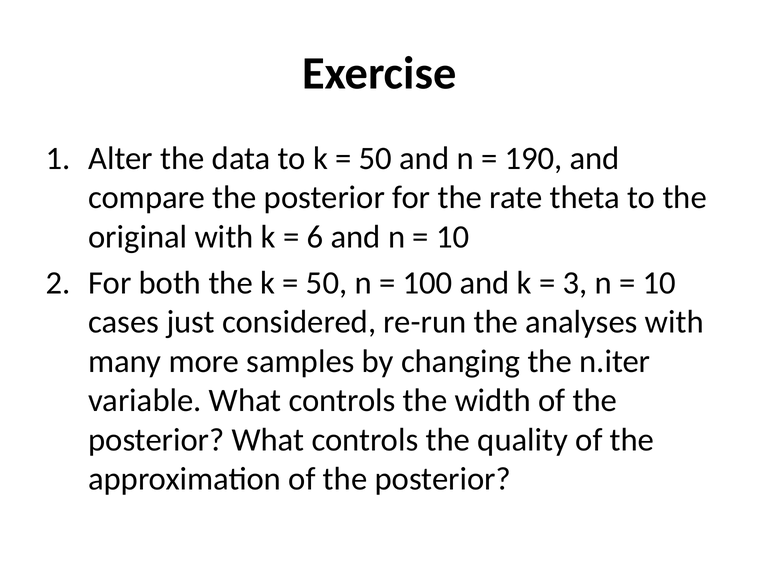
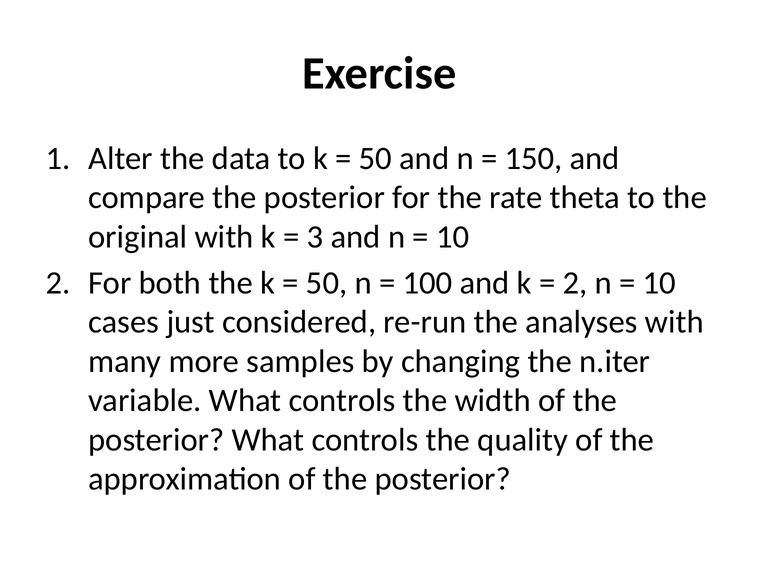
190: 190 -> 150
6: 6 -> 3
3 at (575, 283): 3 -> 2
